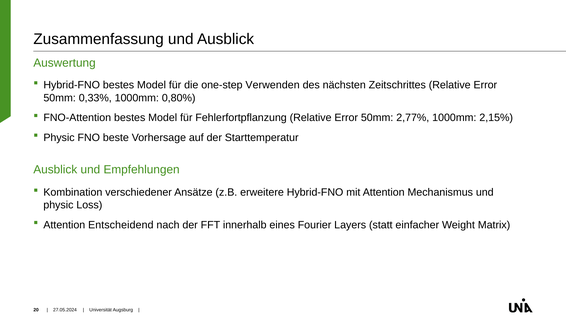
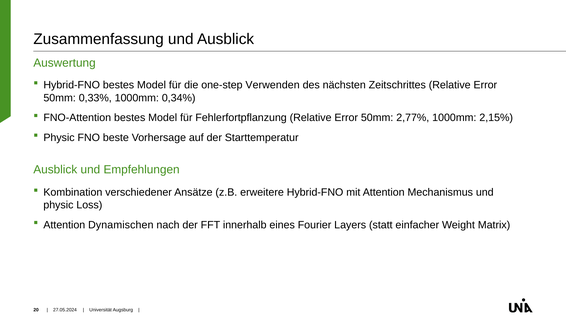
0,80%: 0,80% -> 0,34%
Entscheidend: Entscheidend -> Dynamischen
